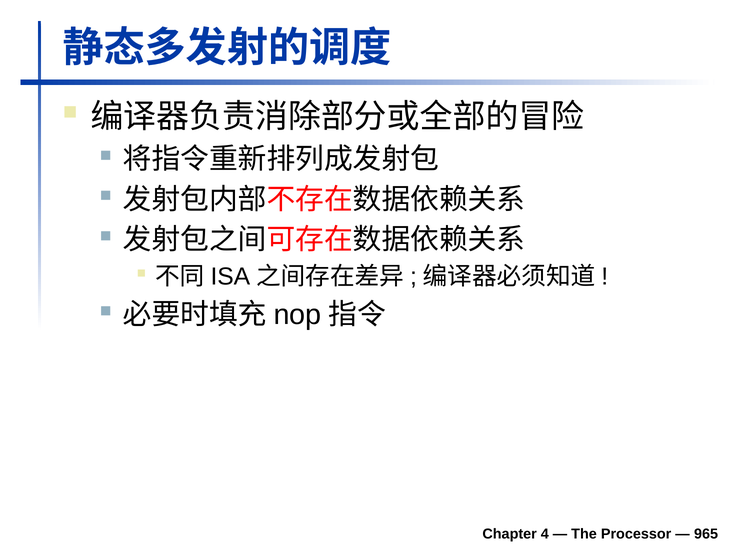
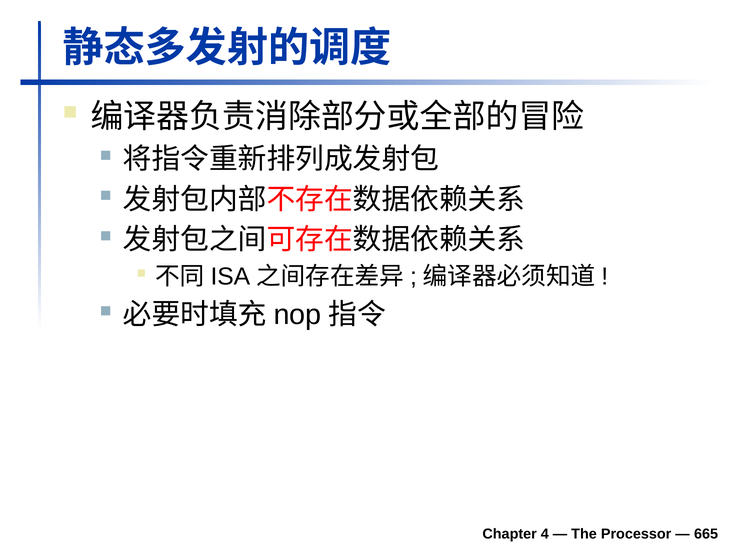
965: 965 -> 665
